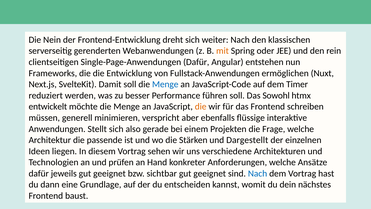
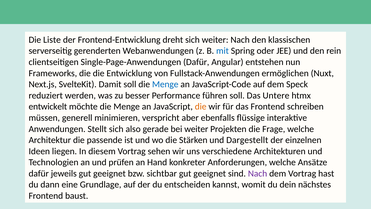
Nein: Nein -> Liste
mit colour: orange -> blue
Timer: Timer -> Speck
Sowohl: Sowohl -> Untere
bei einem: einem -> weiter
Nach at (258, 173) colour: blue -> purple
